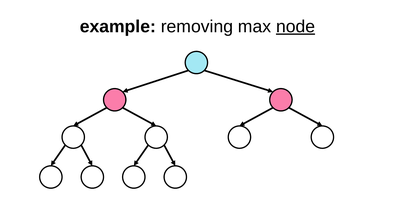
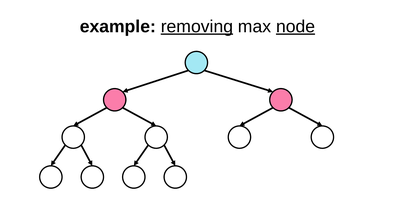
removing underline: none -> present
